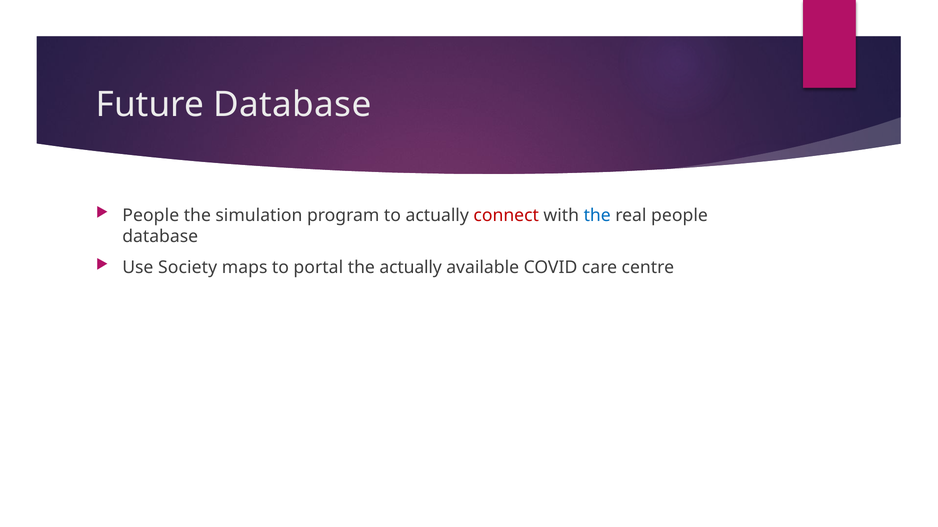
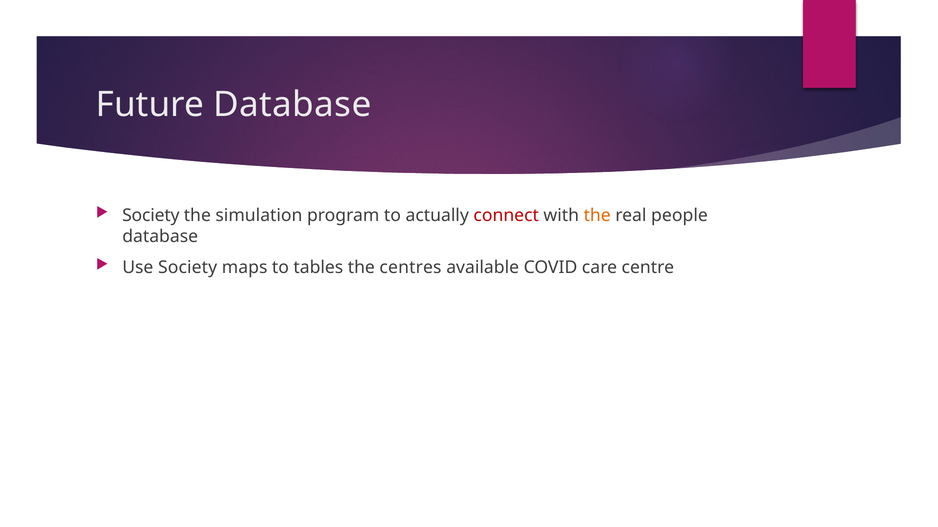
People at (151, 216): People -> Society
the at (597, 216) colour: blue -> orange
portal: portal -> tables
the actually: actually -> centres
